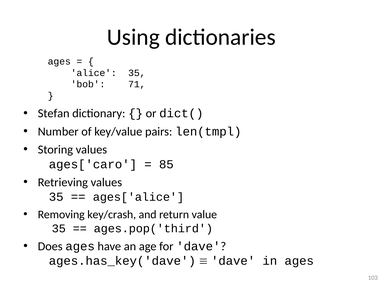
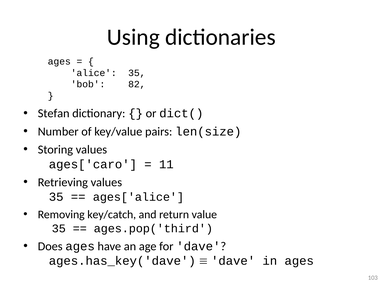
71: 71 -> 82
len(tmpl: len(tmpl -> len(size
85: 85 -> 11
key/crash: key/crash -> key/catch
